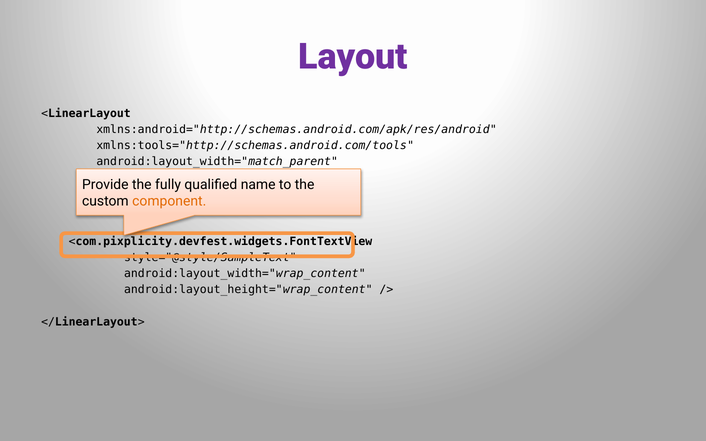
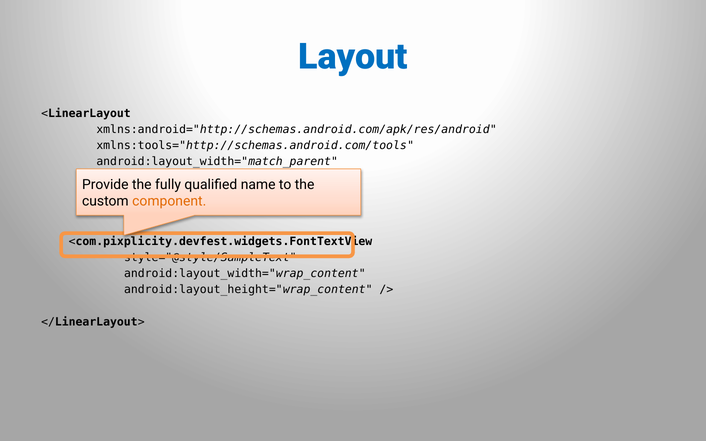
Layout colour: purple -> blue
